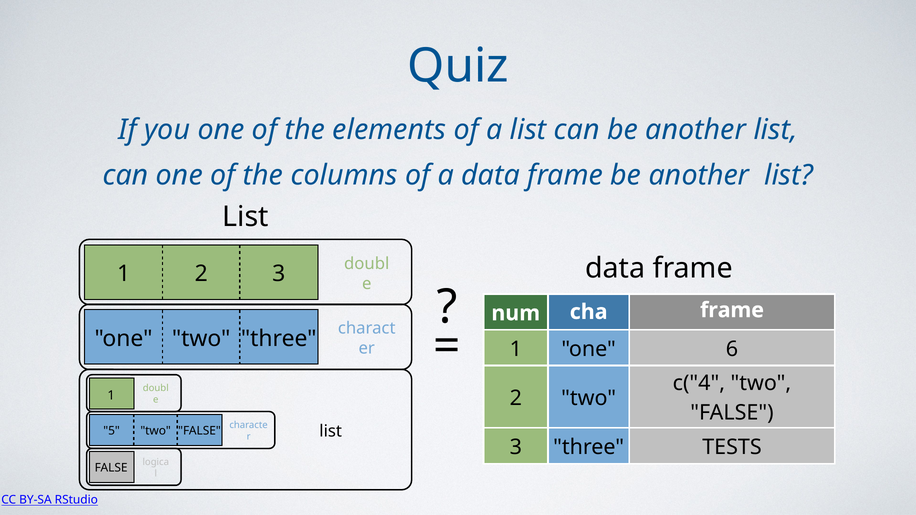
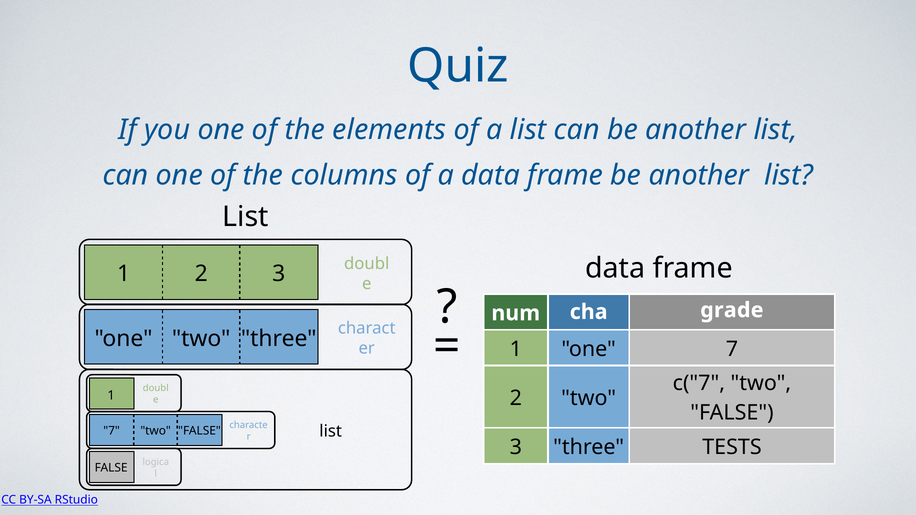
cha frame: frame -> grade
one 6: 6 -> 7
c("4: c("4 -> c("7
5 at (112, 431): 5 -> 7
